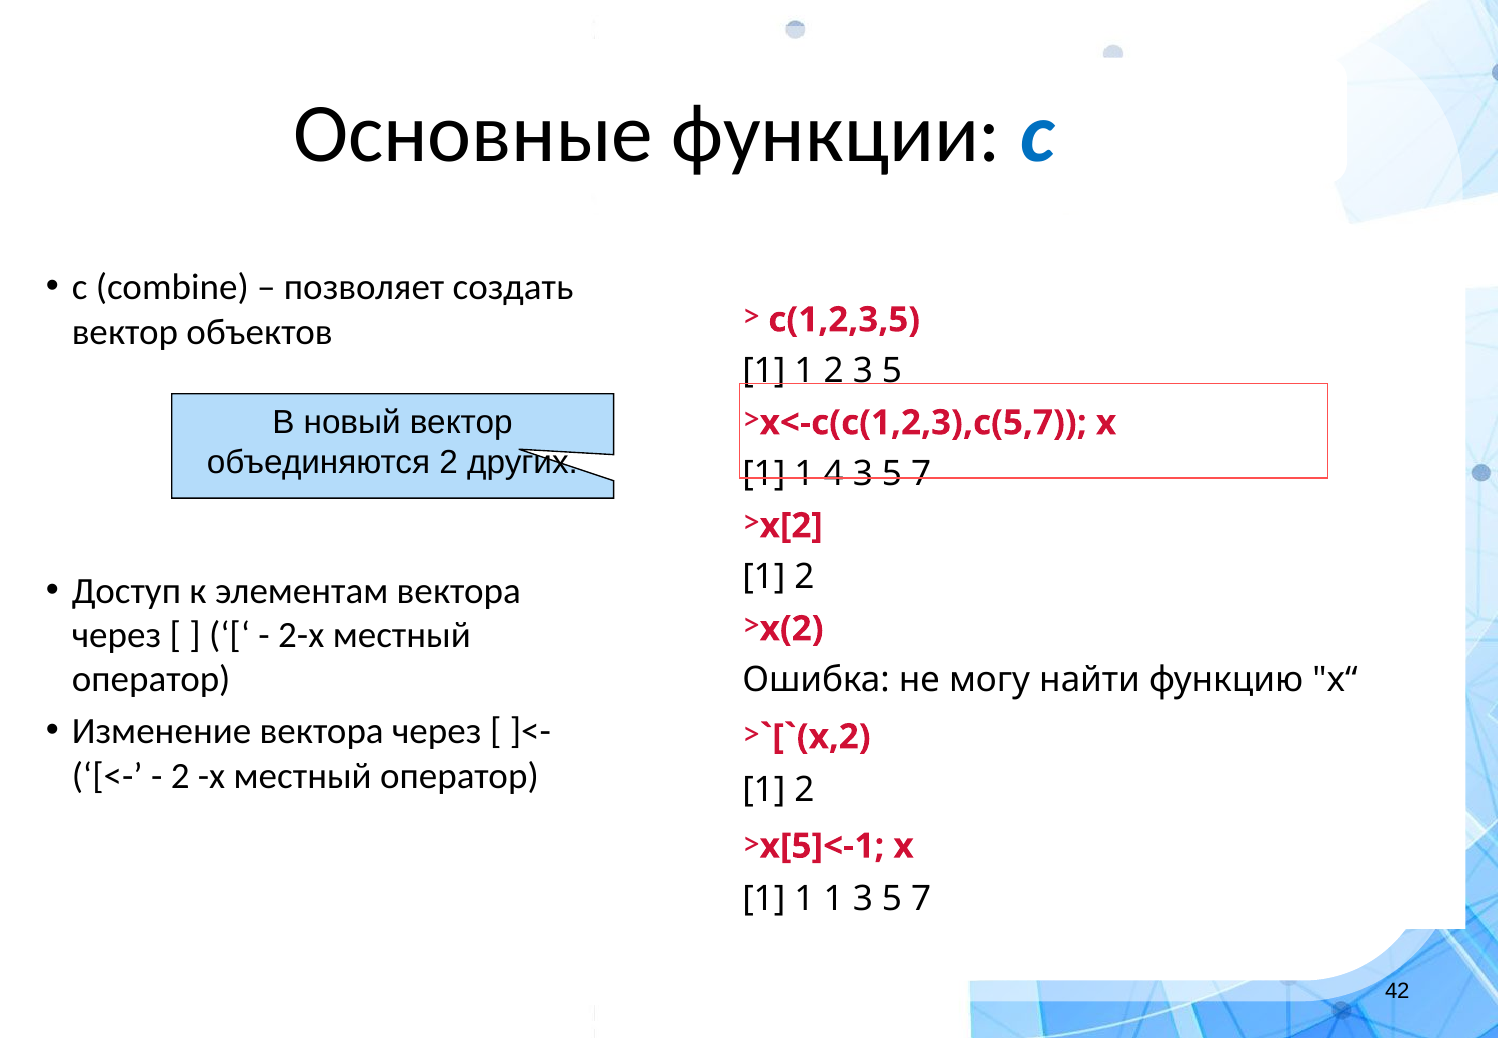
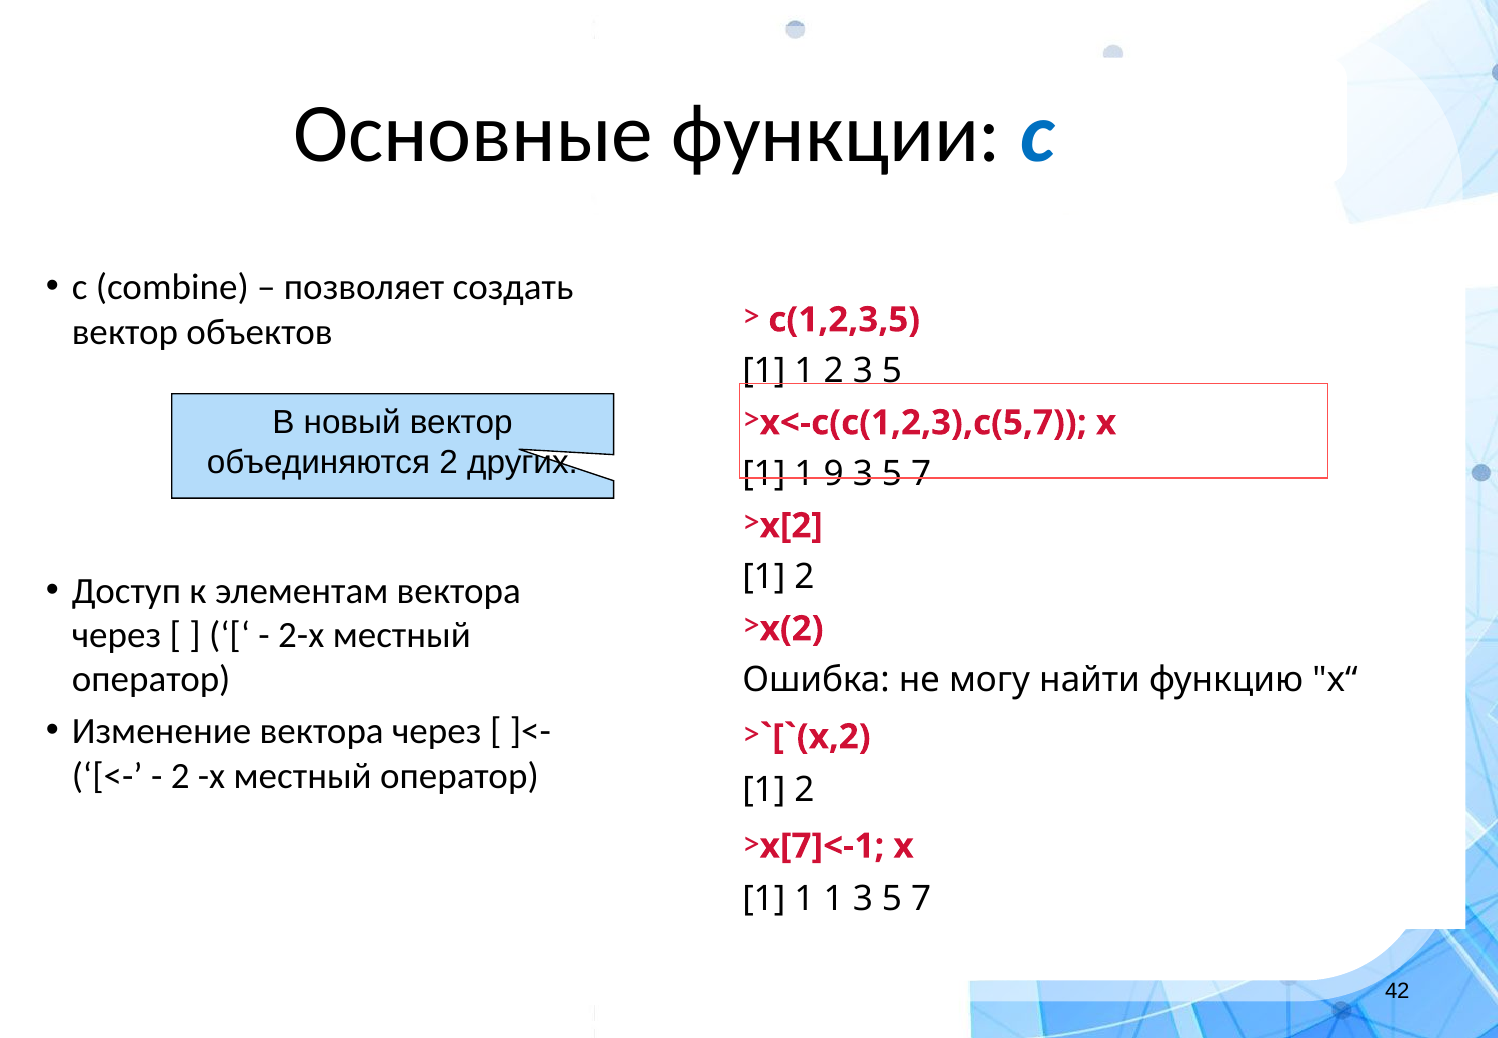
4: 4 -> 9
x[5]<-1: x[5]<-1 -> x[7]<-1
